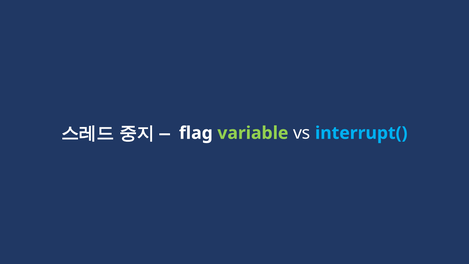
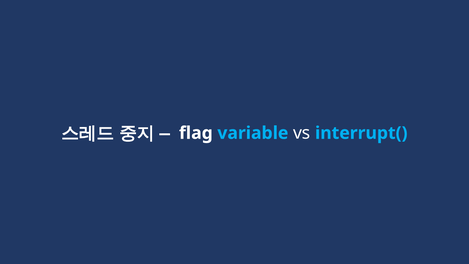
variable colour: light green -> light blue
